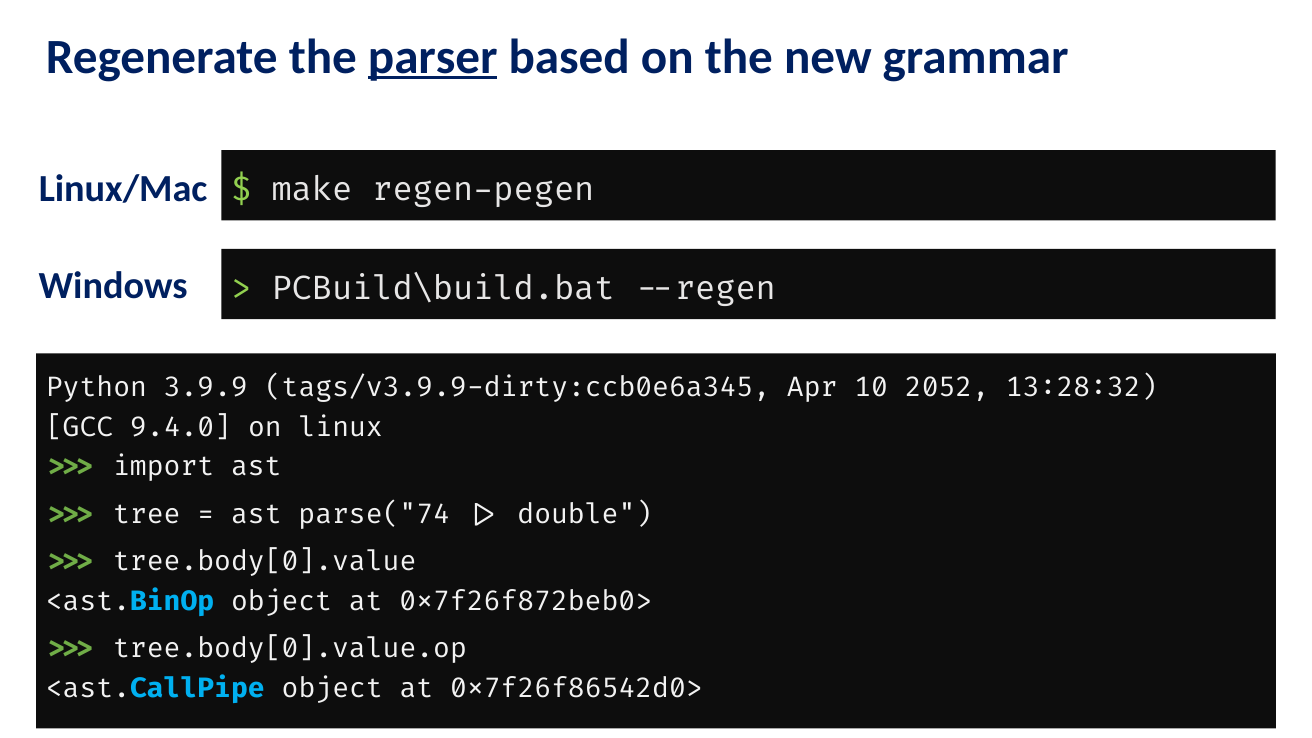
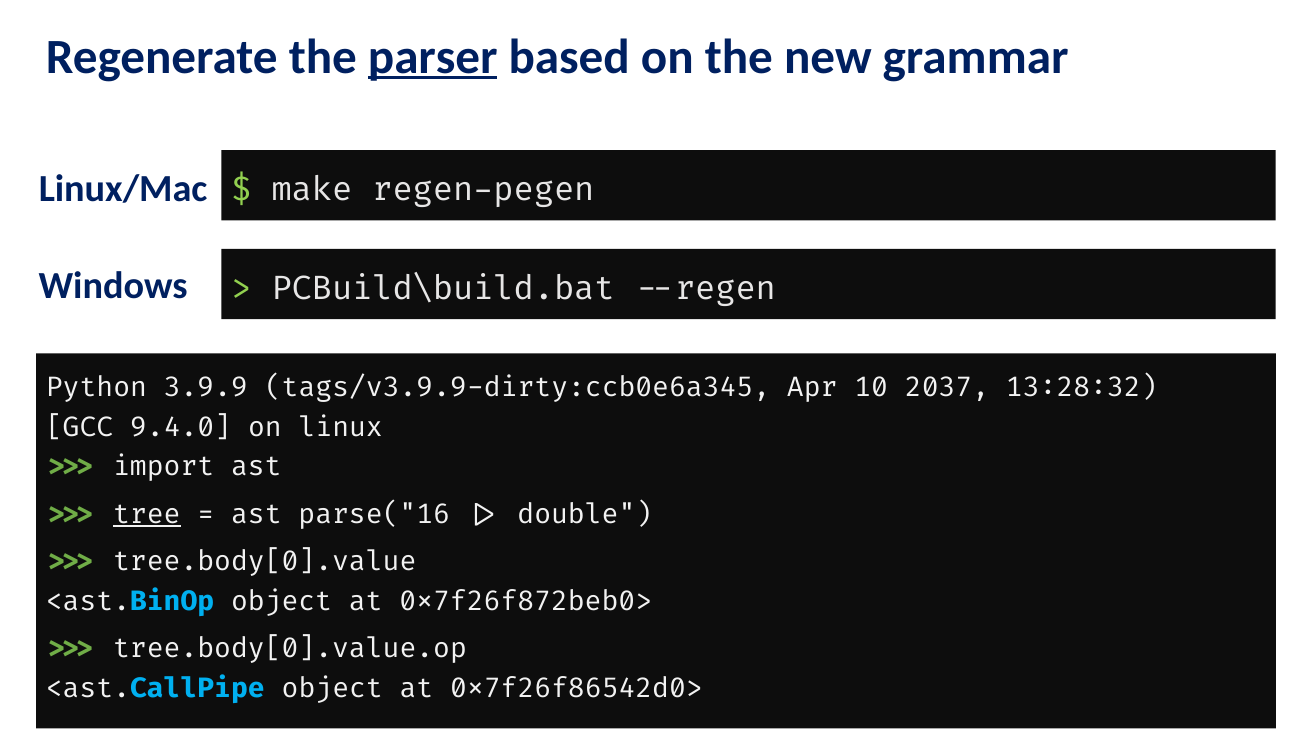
2052: 2052 -> 2037
tree underline: none -> present
ast.parse("74: ast.parse("74 -> ast.parse("16
